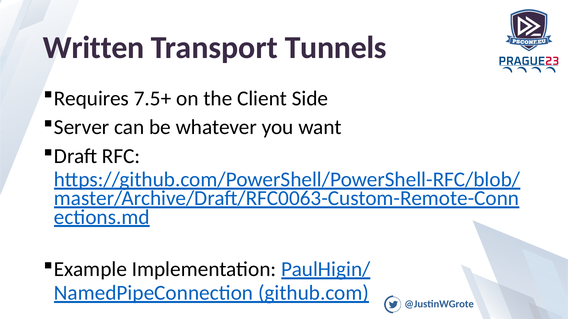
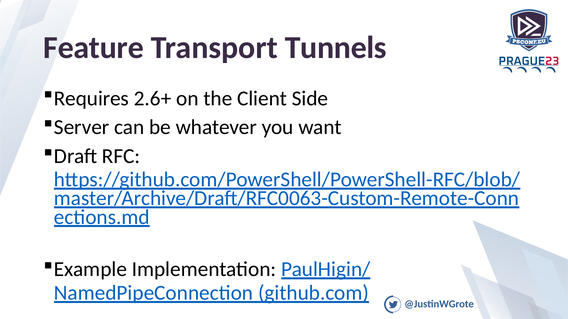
Written: Written -> Feature
7.5+: 7.5+ -> 2.6+
